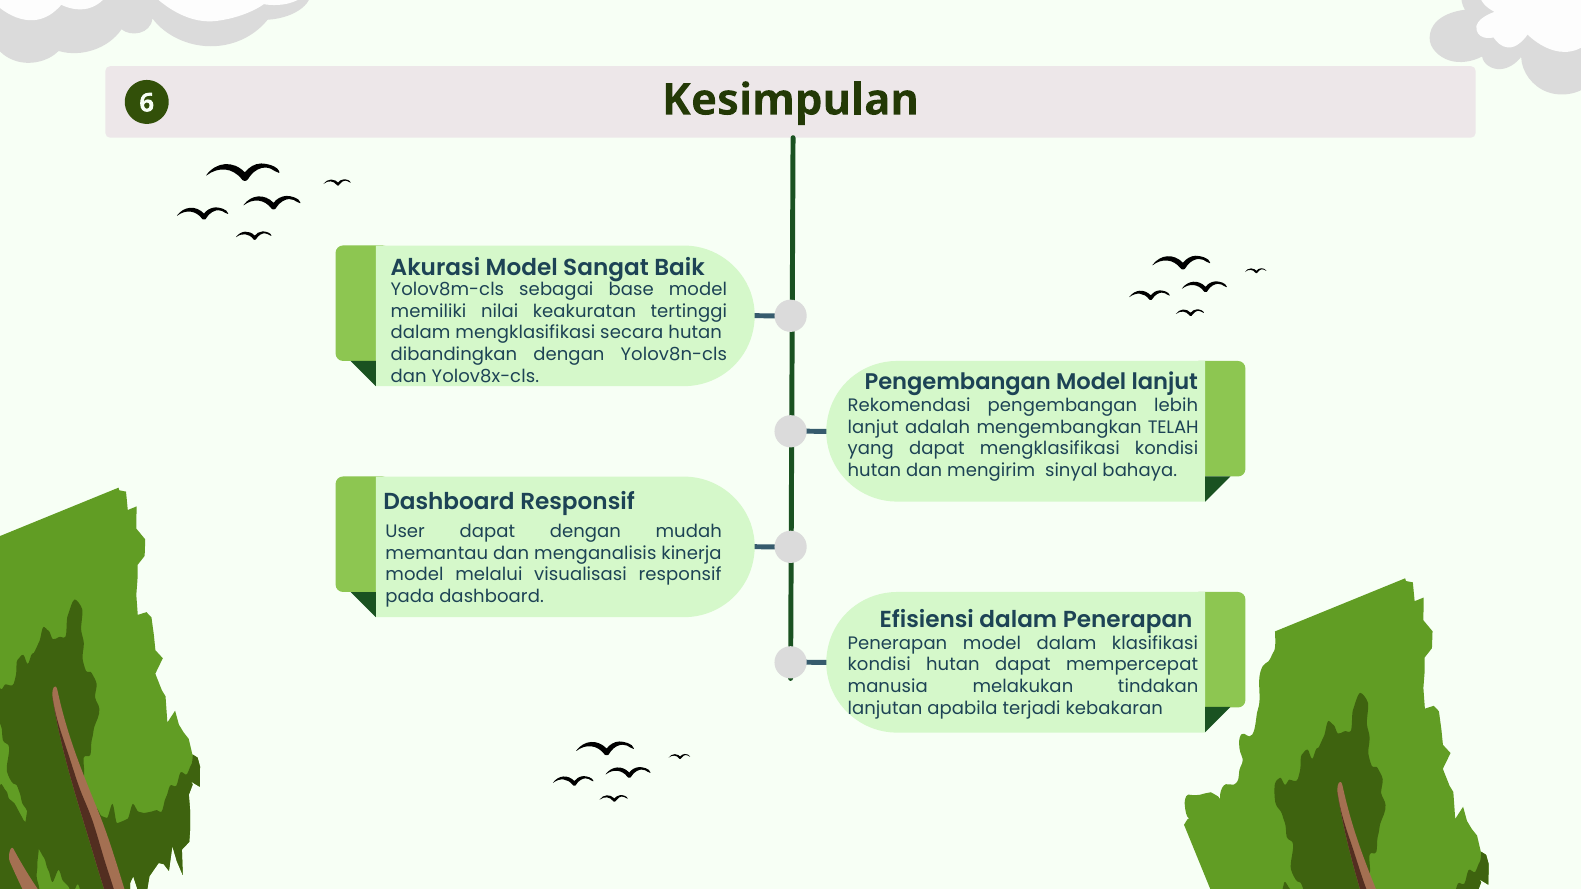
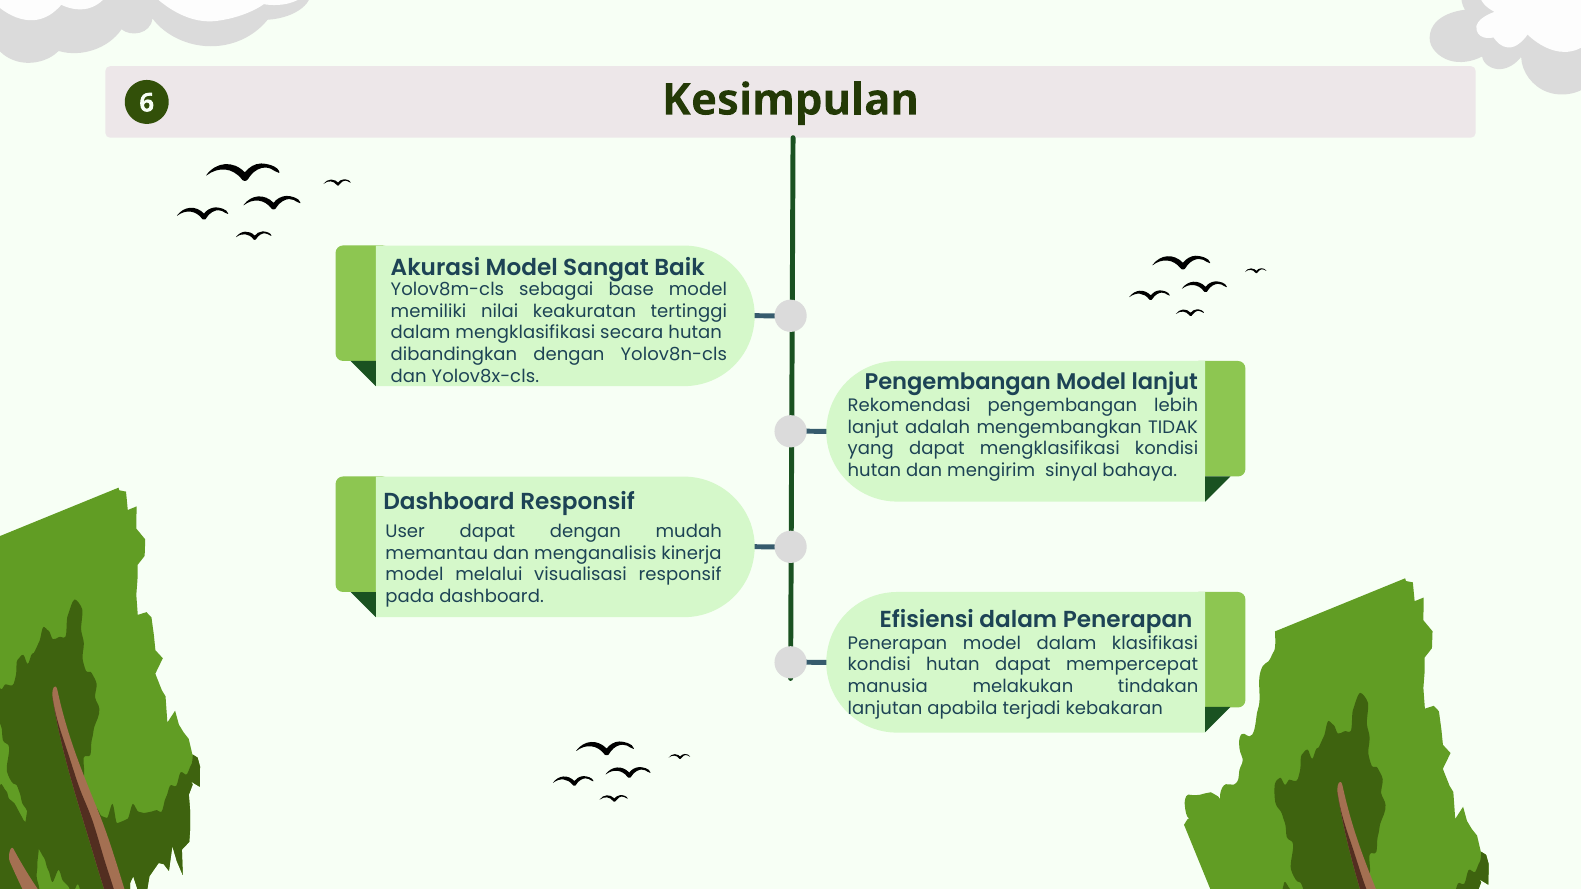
TELAH: TELAH -> TIDAK
